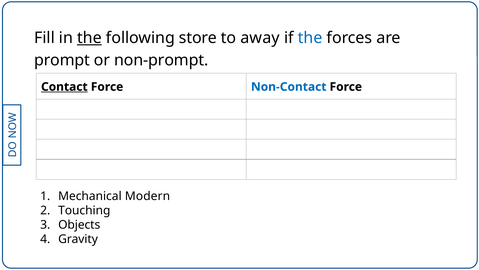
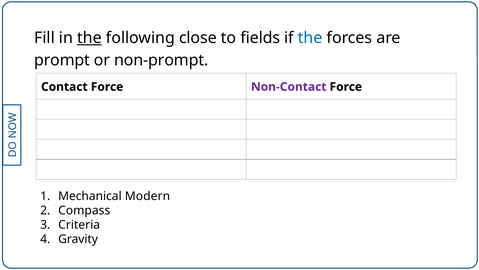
store: store -> close
away: away -> fields
Contact underline: present -> none
Non-Contact colour: blue -> purple
Touching: Touching -> Compass
Objects: Objects -> Criteria
